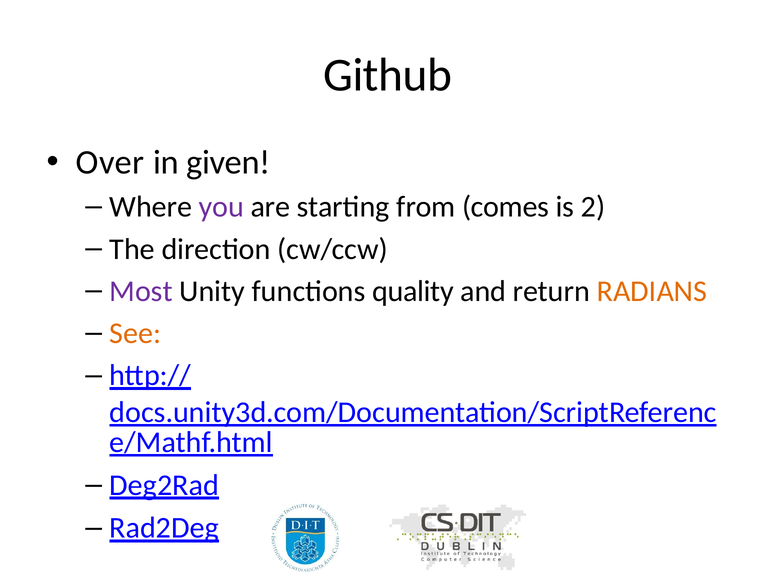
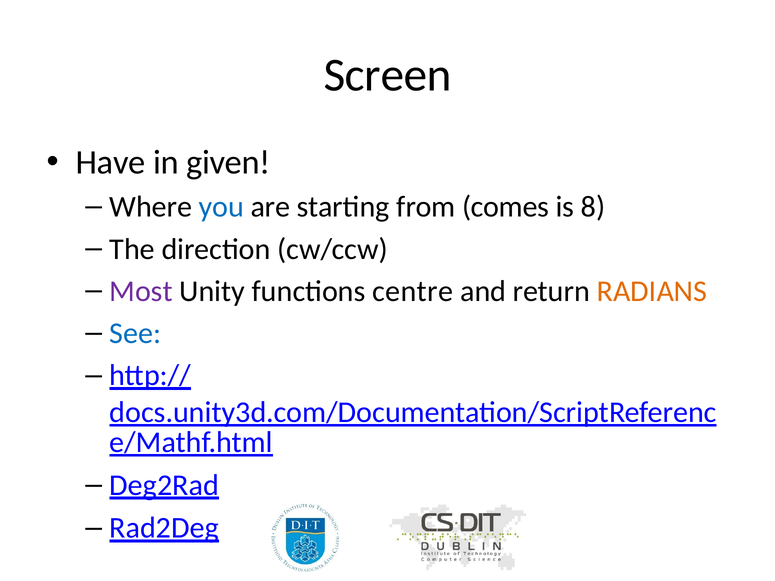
Github: Github -> Screen
Over: Over -> Have
you colour: purple -> blue
2: 2 -> 8
quality: quality -> centre
See colour: orange -> blue
